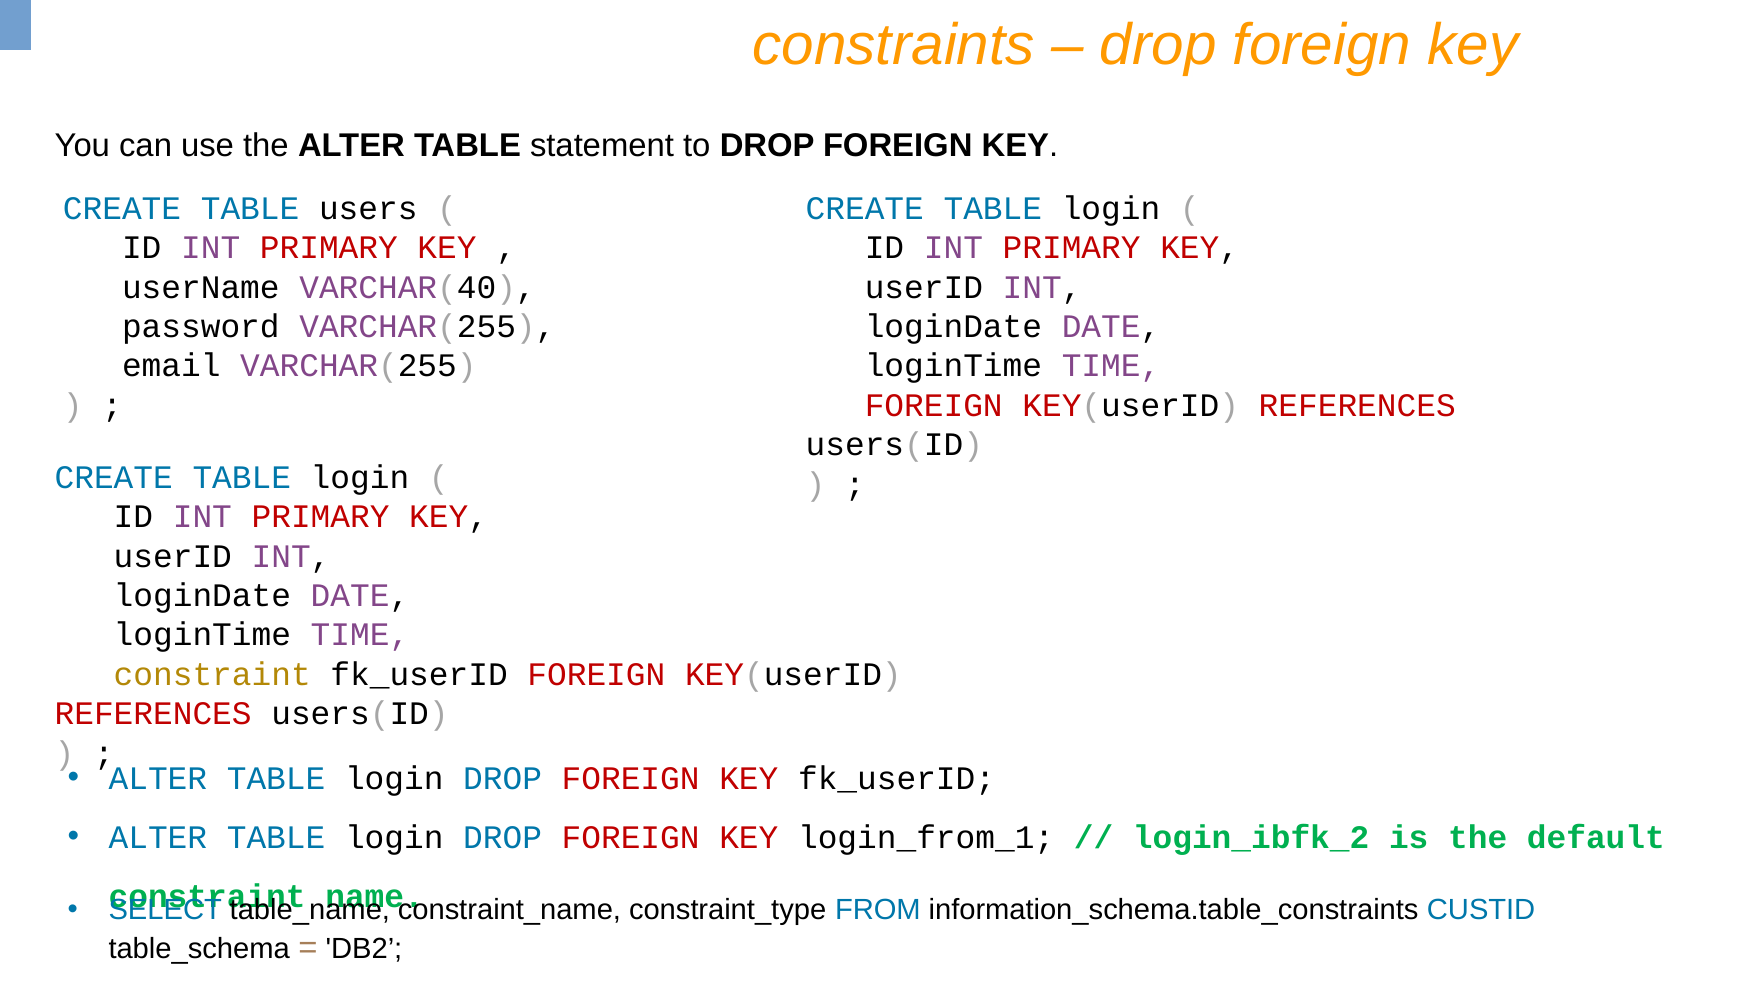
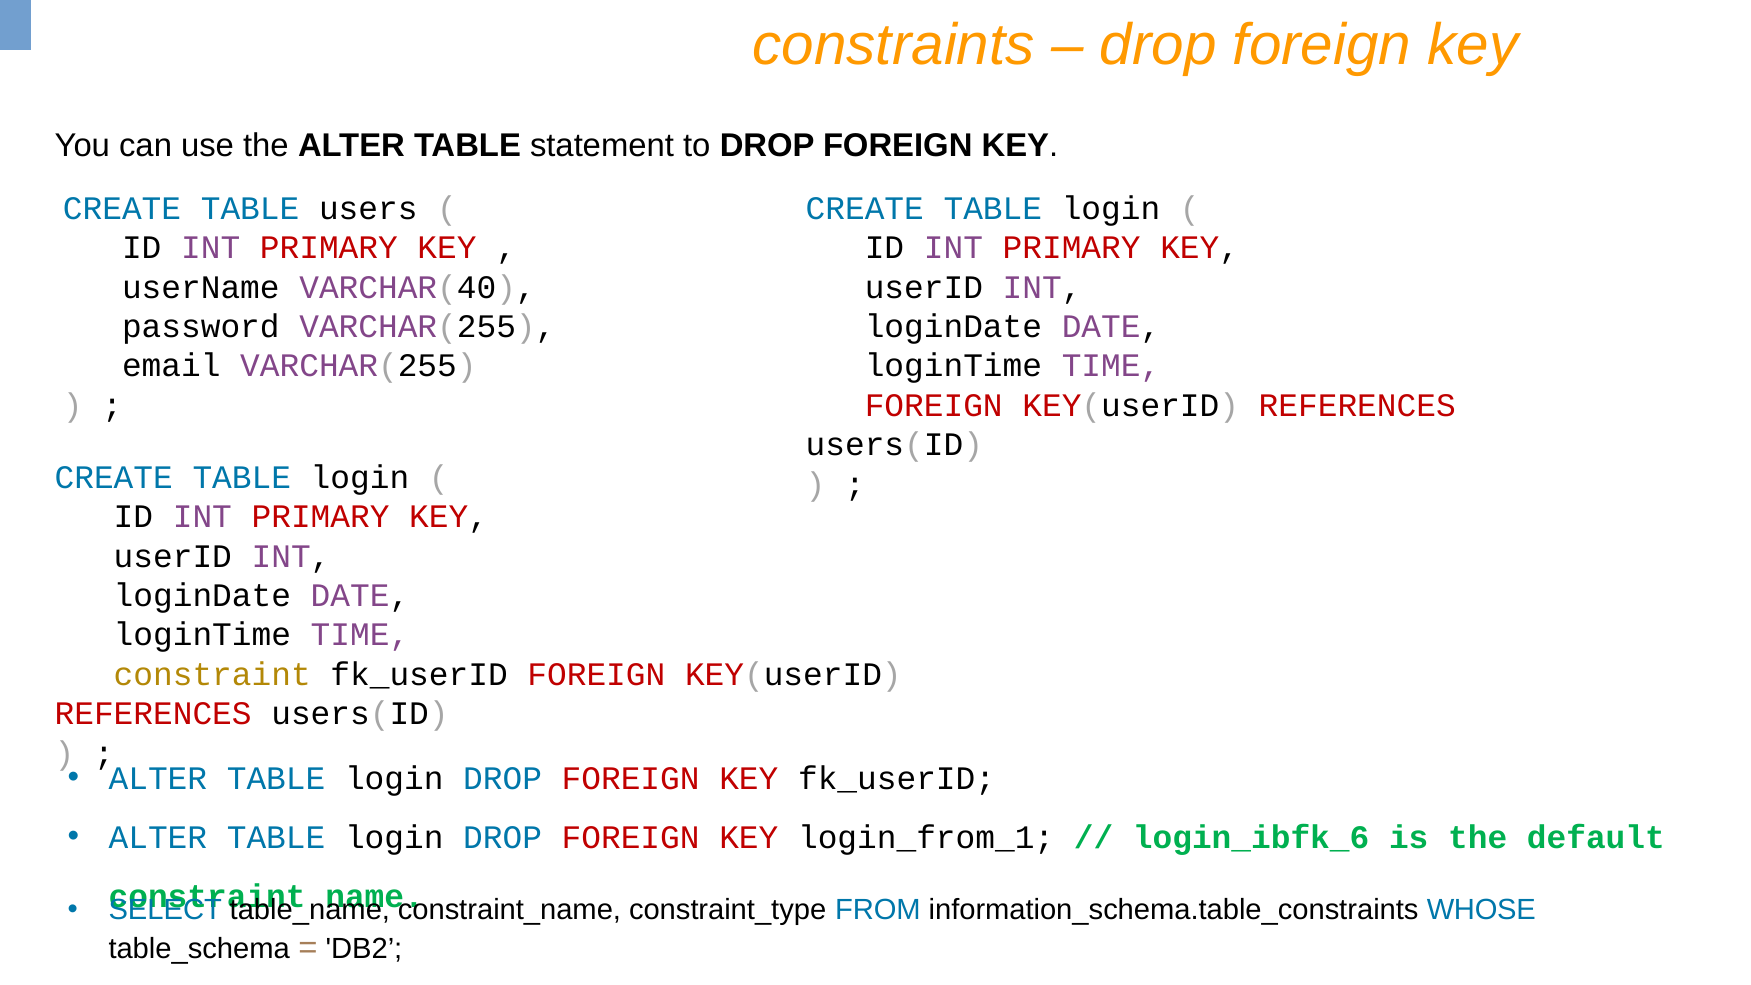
login_ibfk_2: login_ibfk_2 -> login_ibfk_6
CUSTID: CUSTID -> WHOSE
